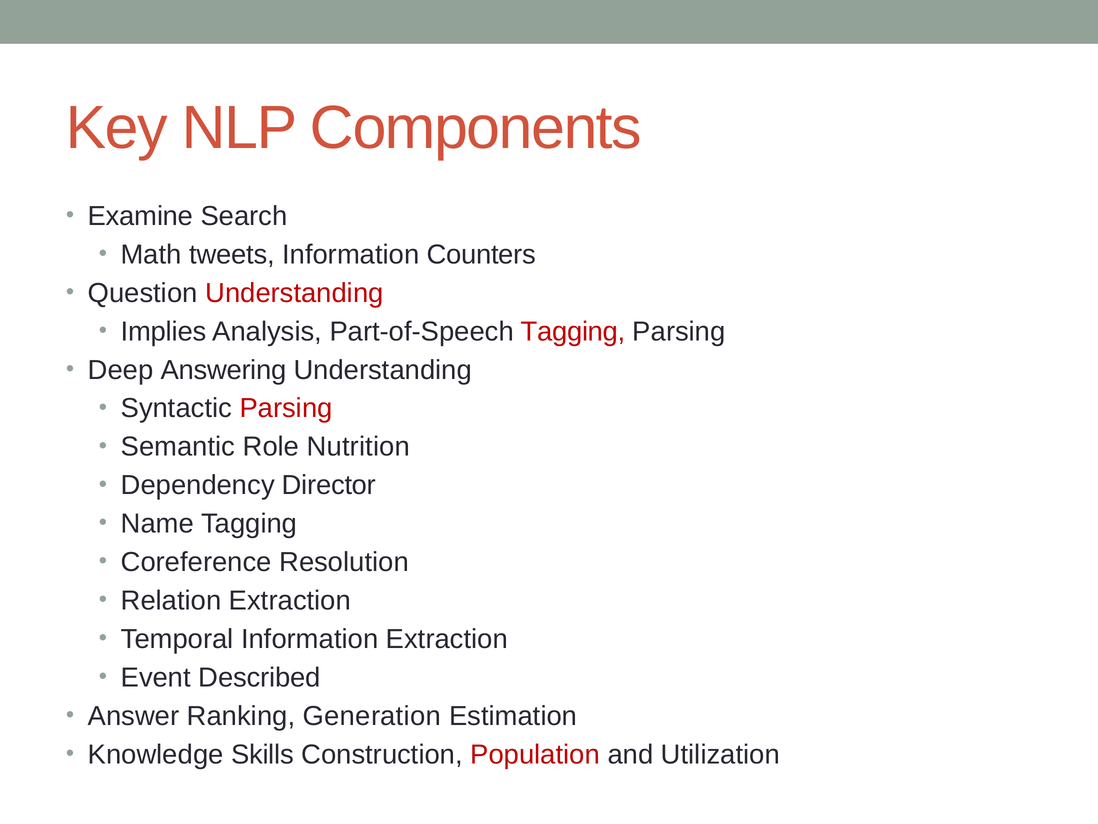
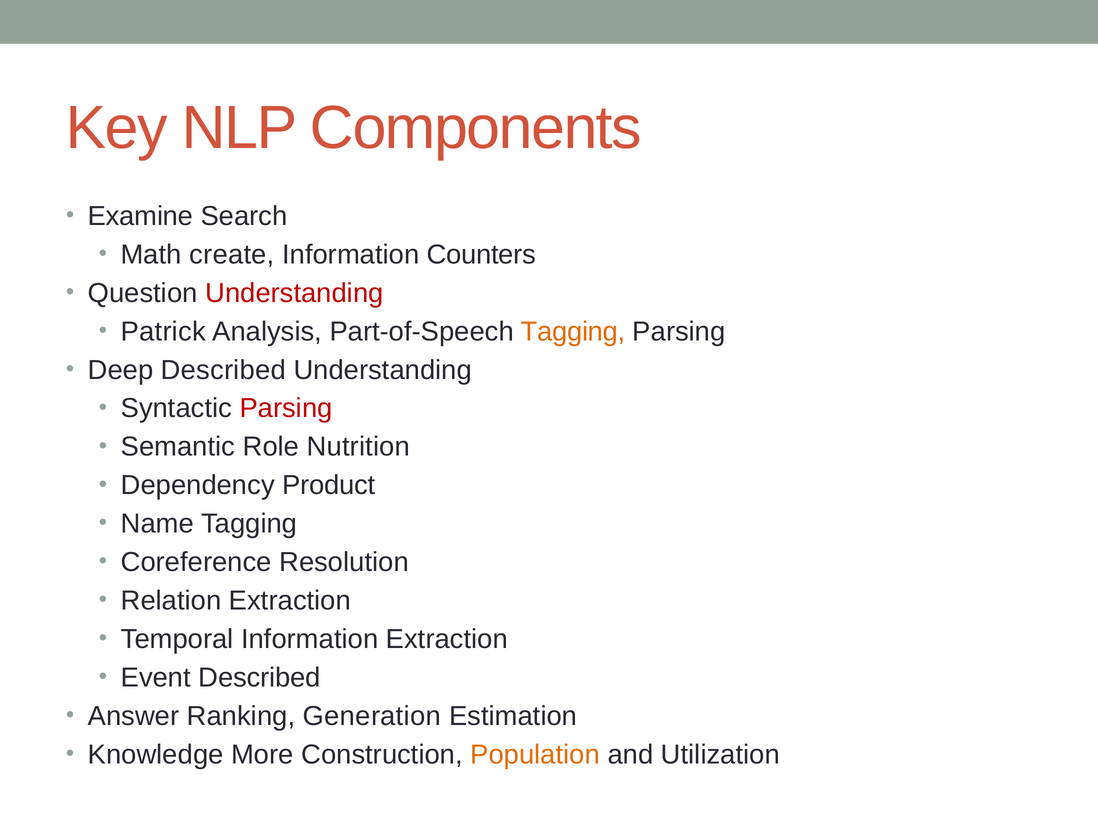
tweets: tweets -> create
Implies: Implies -> Patrick
Tagging at (573, 331) colour: red -> orange
Deep Answering: Answering -> Described
Director: Director -> Product
Skills: Skills -> More
Population colour: red -> orange
